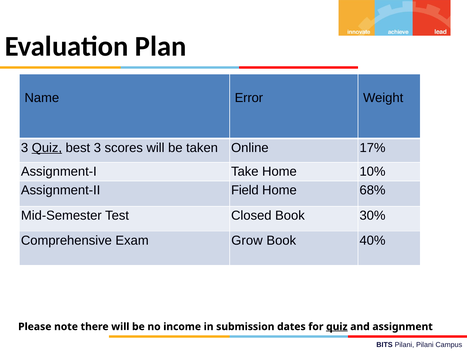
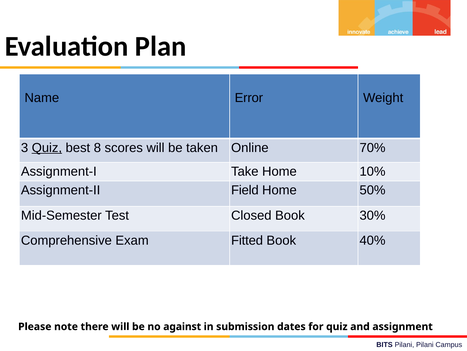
best 3: 3 -> 8
17%: 17% -> 70%
68%: 68% -> 50%
Grow: Grow -> Fitted
income: income -> against
quiz at (337, 326) underline: present -> none
